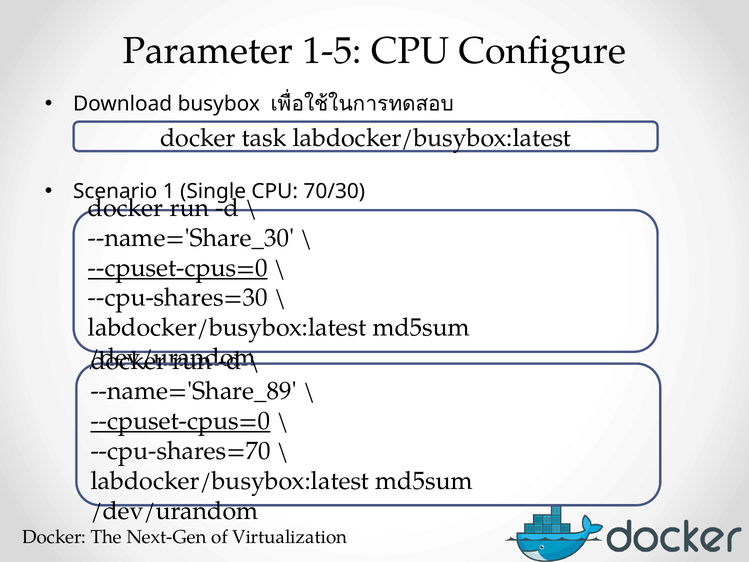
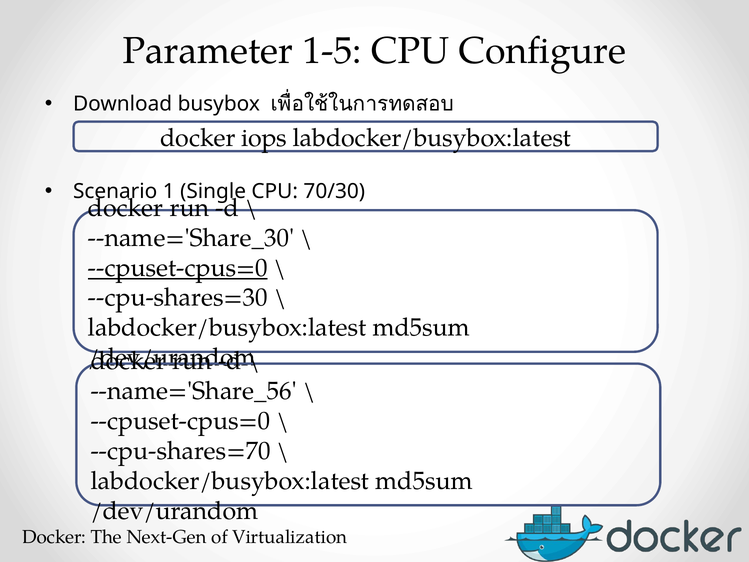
task: task -> iops
--name='Share_89: --name='Share_89 -> --name='Share_56
--cpuset-cpus=0 at (181, 421) underline: present -> none
